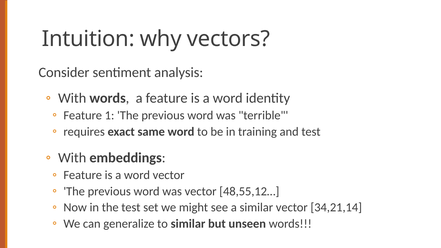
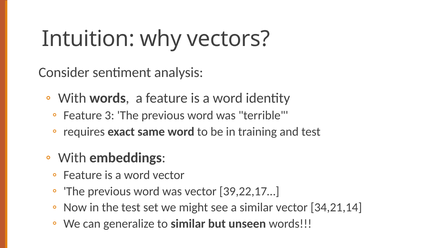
1: 1 -> 3
48,55,12…: 48,55,12… -> 39,22,17…
